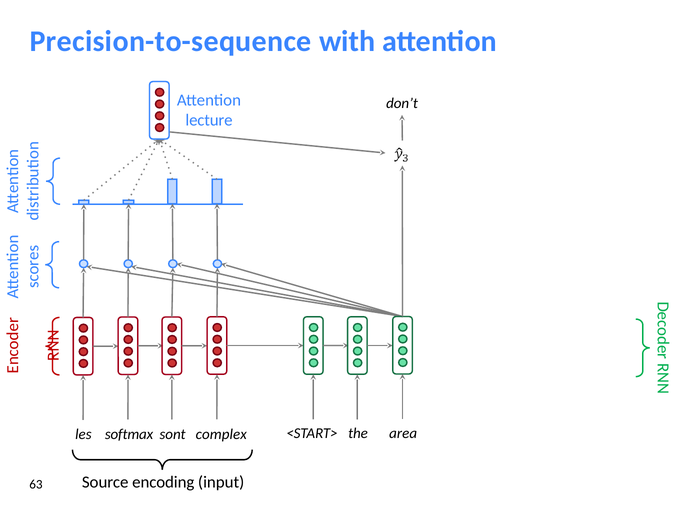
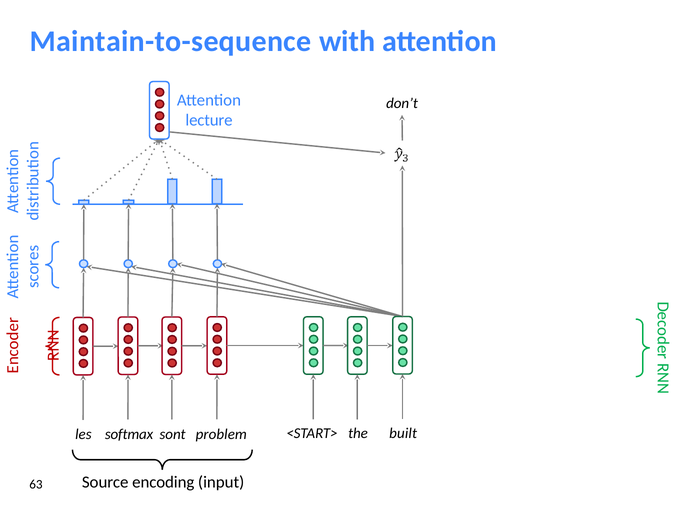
Precision-to-sequence: Precision-to-sequence -> Maintain-to-sequence
area: area -> built
complex: complex -> problem
